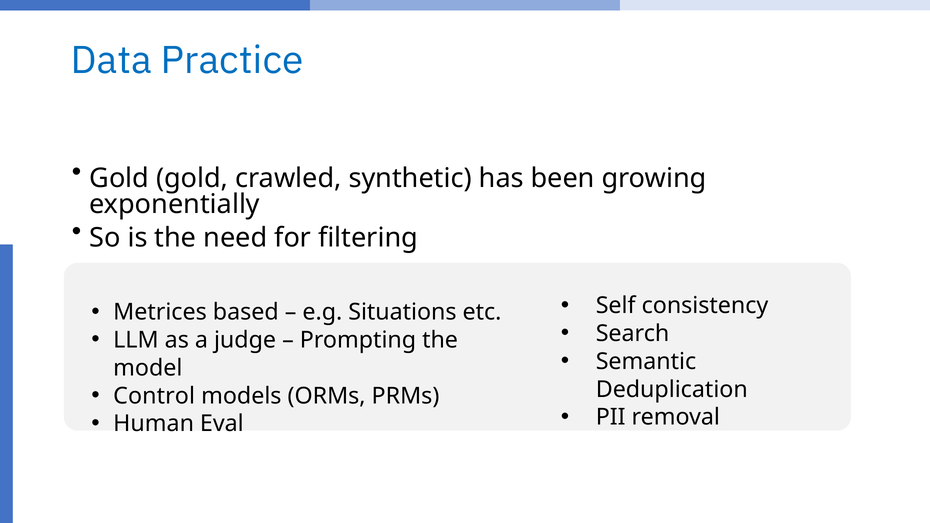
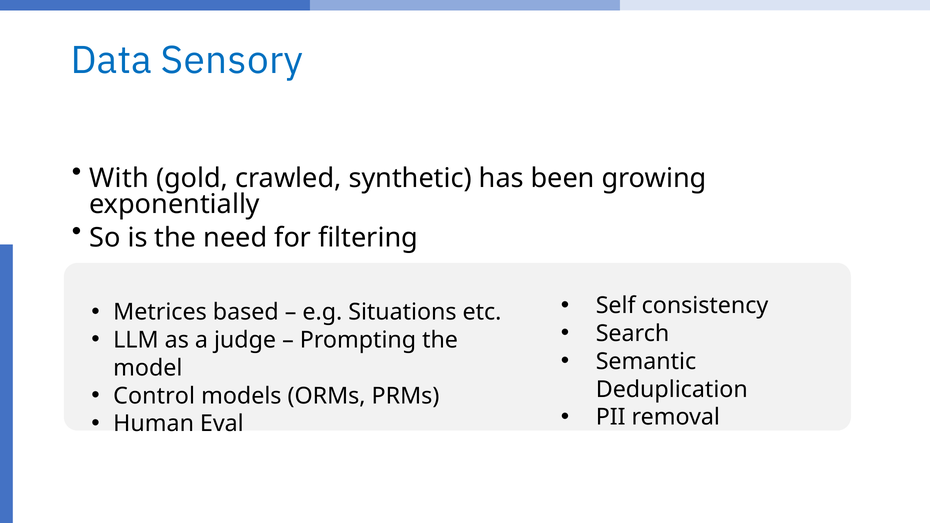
Practice: Practice -> Sensory
Gold at (119, 178): Gold -> With
